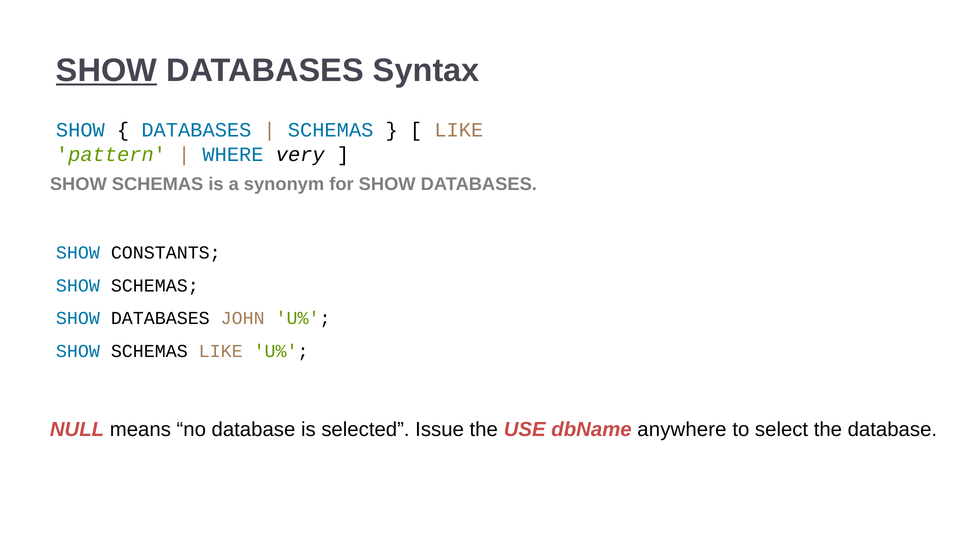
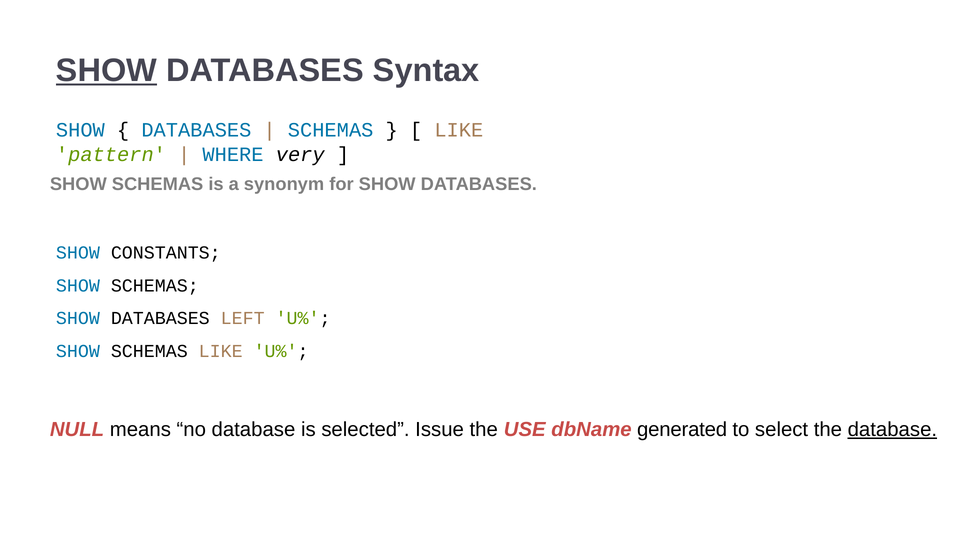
JOHN: JOHN -> LEFT
anywhere: anywhere -> generated
database at (892, 430) underline: none -> present
